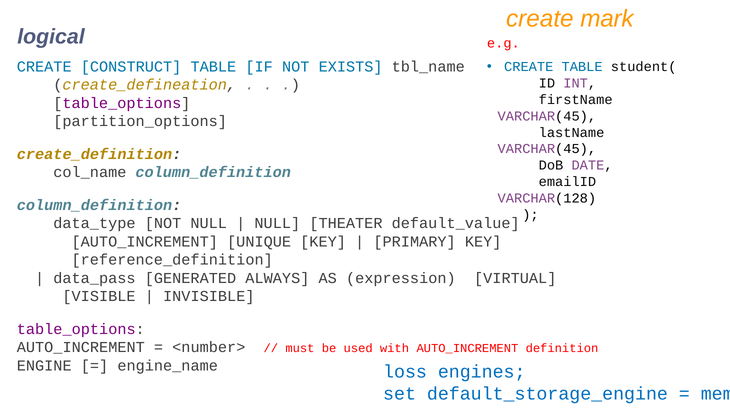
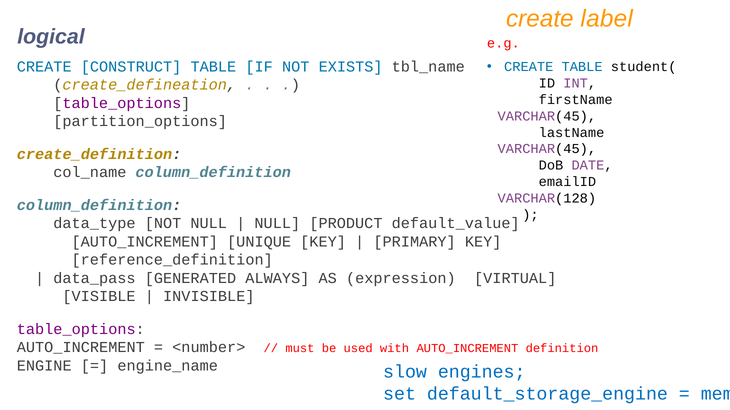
mark: mark -> label
THEATER: THEATER -> PRODUCT
loss: loss -> slow
